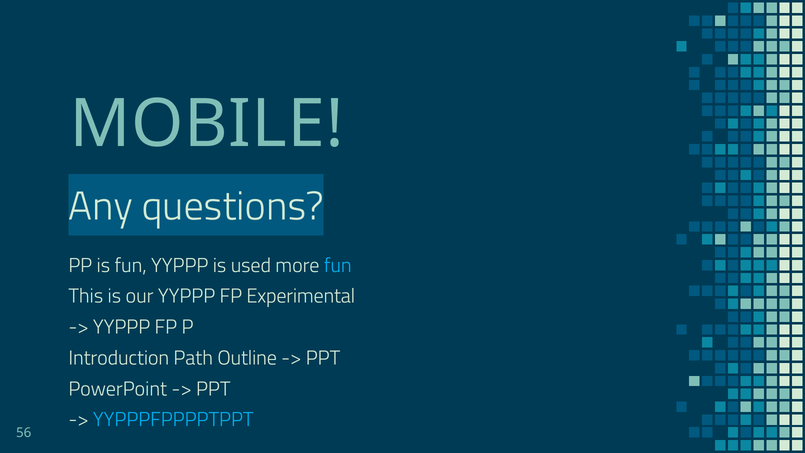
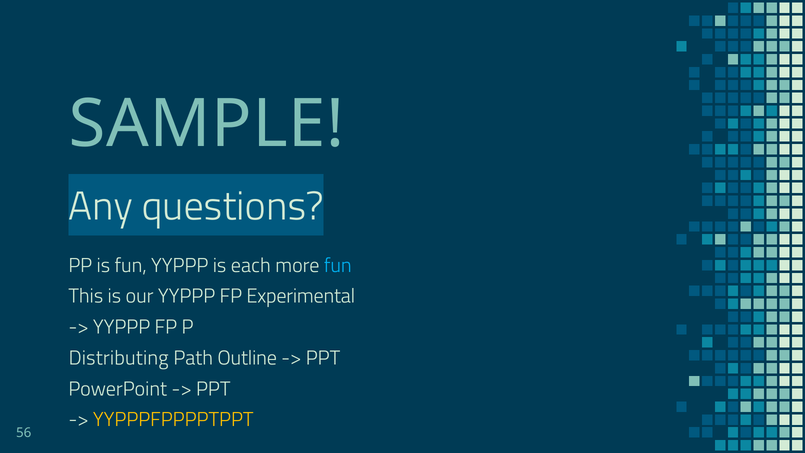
MOBILE: MOBILE -> SAMPLE
used: used -> each
Introduction: Introduction -> Distributing
YYPPPFPPPPTPPT colour: light blue -> yellow
